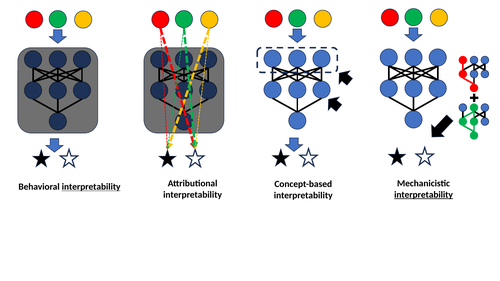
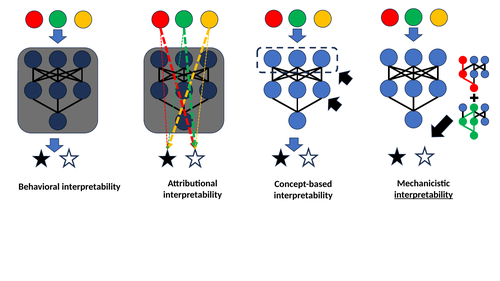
interpretability at (91, 187) underline: present -> none
